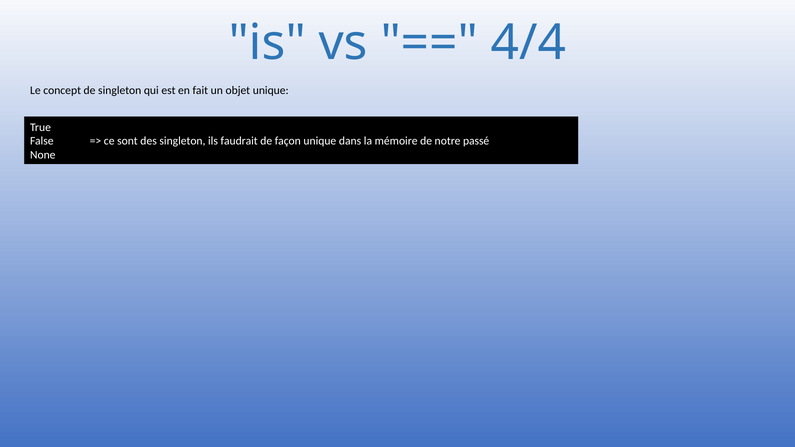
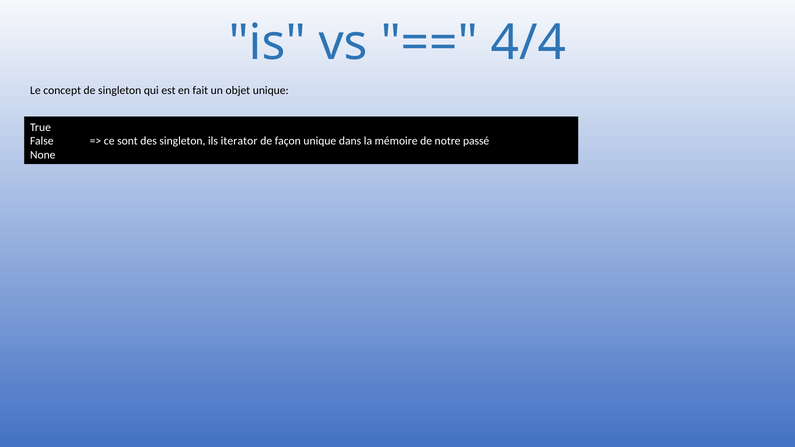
faudrait: faudrait -> iterator
